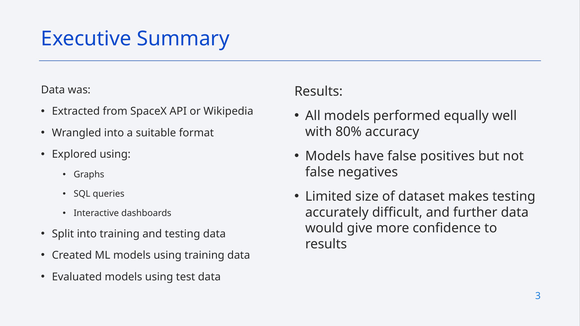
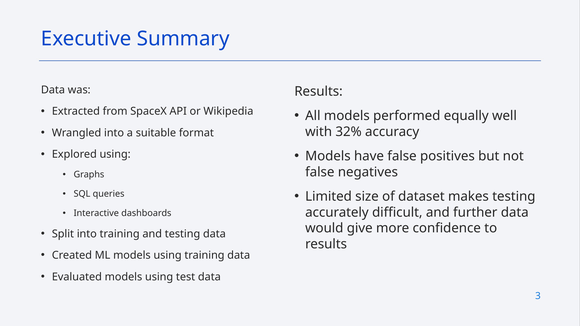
80%: 80% -> 32%
